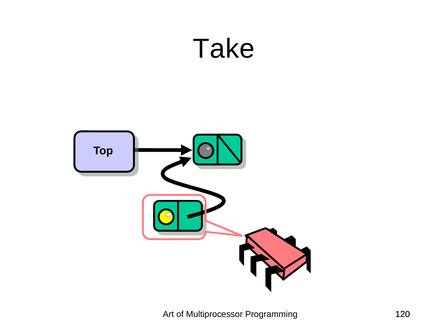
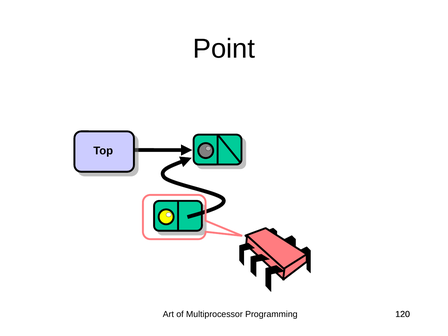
Take: Take -> Point
